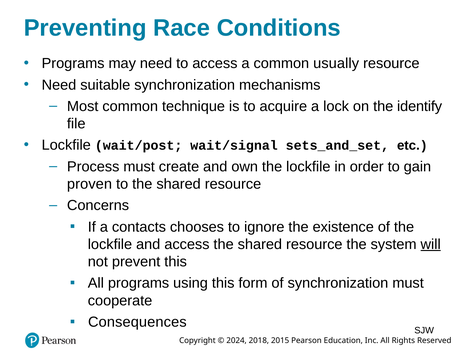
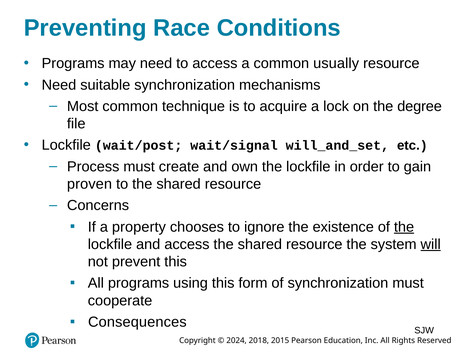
identify: identify -> degree
sets_and_set: sets_and_set -> will_and_set
contacts: contacts -> property
the at (404, 227) underline: none -> present
